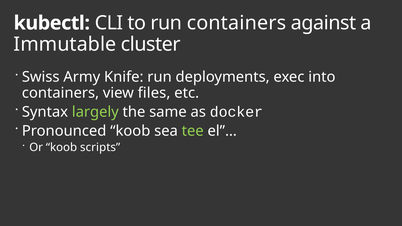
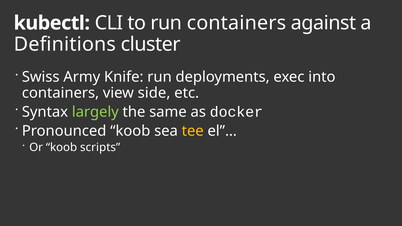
Immutable: Immutable -> Definitions
files: files -> side
tee colour: light green -> yellow
